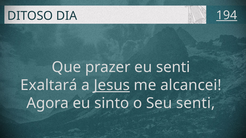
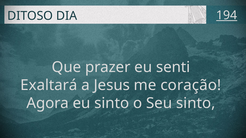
Jesus underline: present -> none
alcancei: alcancei -> coração
Seu senti: senti -> sinto
